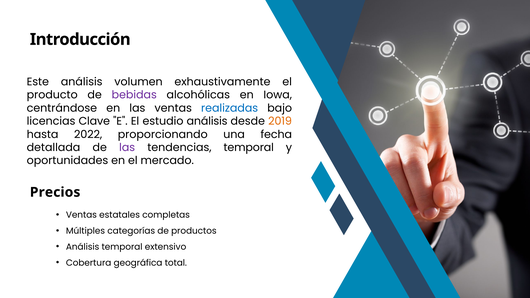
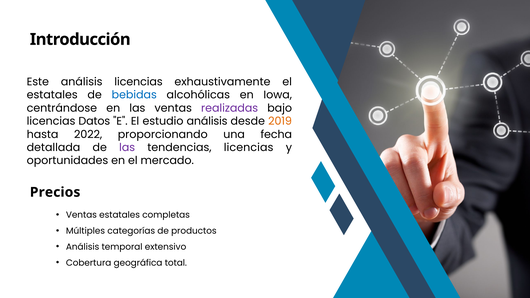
análisis volumen: volumen -> licencias
producto at (52, 95): producto -> estatales
bebidas colour: purple -> blue
realizadas colour: blue -> purple
Clave: Clave -> Datos
tendencias temporal: temporal -> licencias
